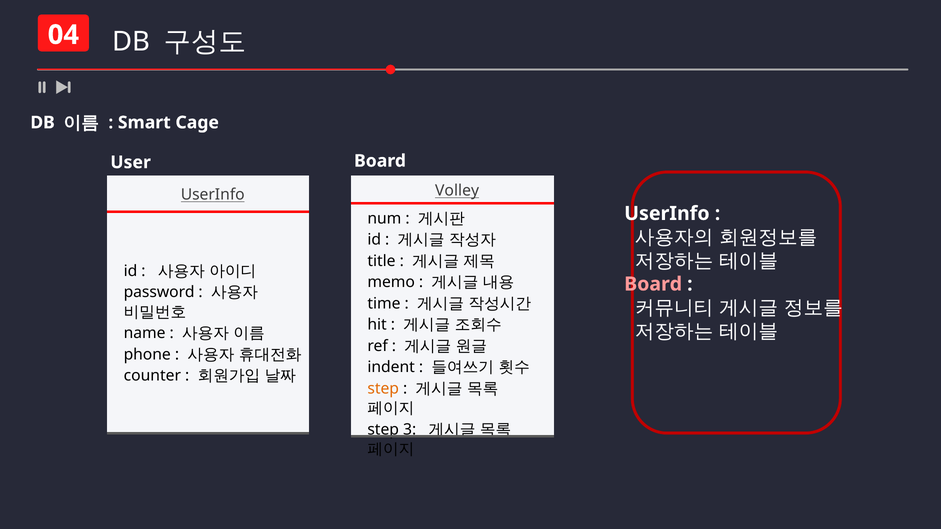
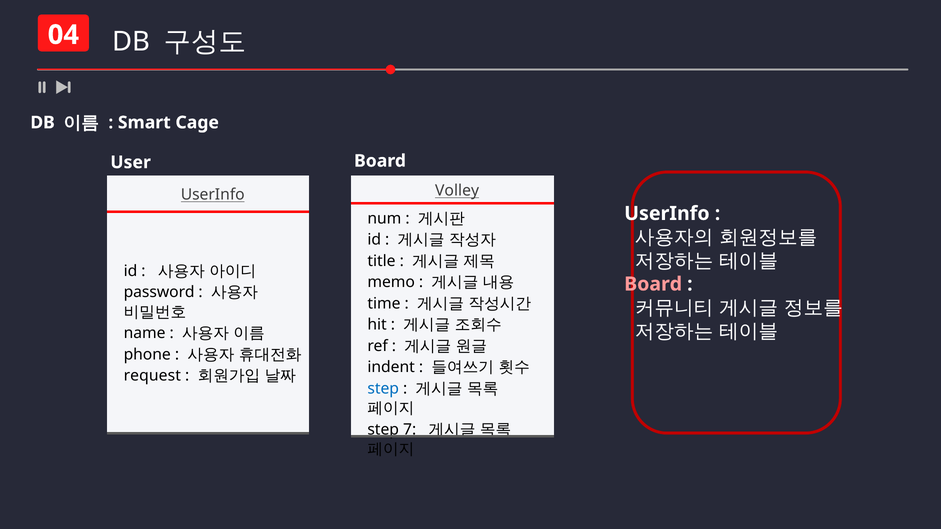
counter: counter -> request
step at (383, 389) colour: orange -> blue
3: 3 -> 7
